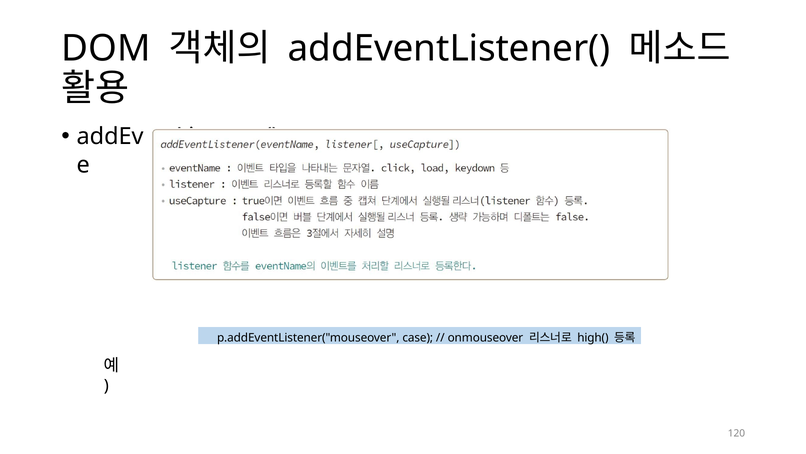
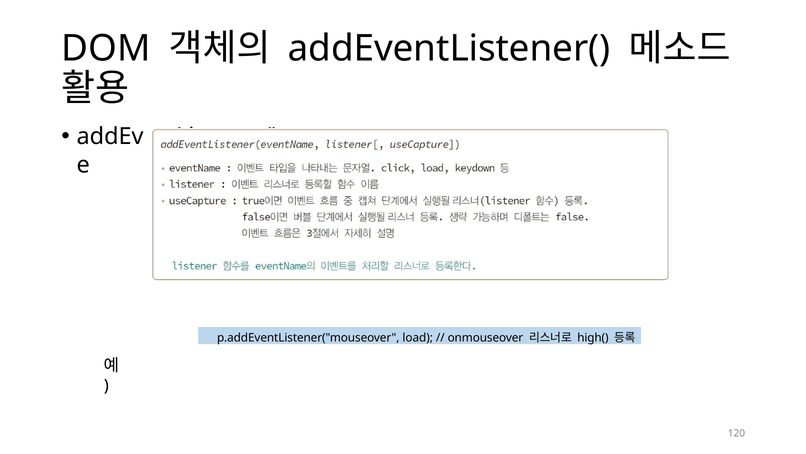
case: case -> load
